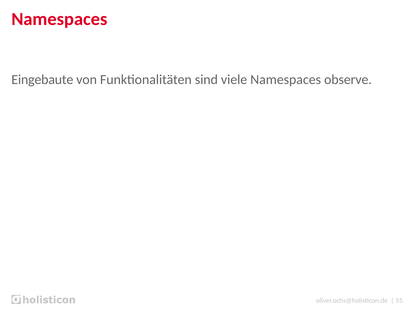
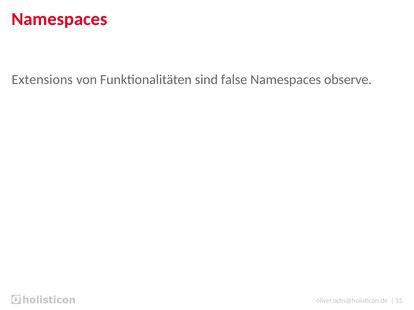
Eingebaute: Eingebaute -> Extensions
viele: viele -> false
